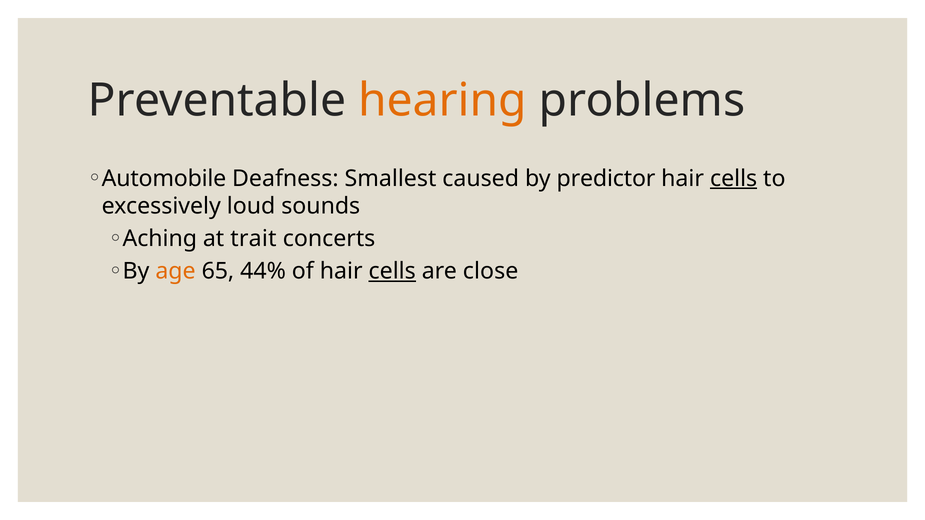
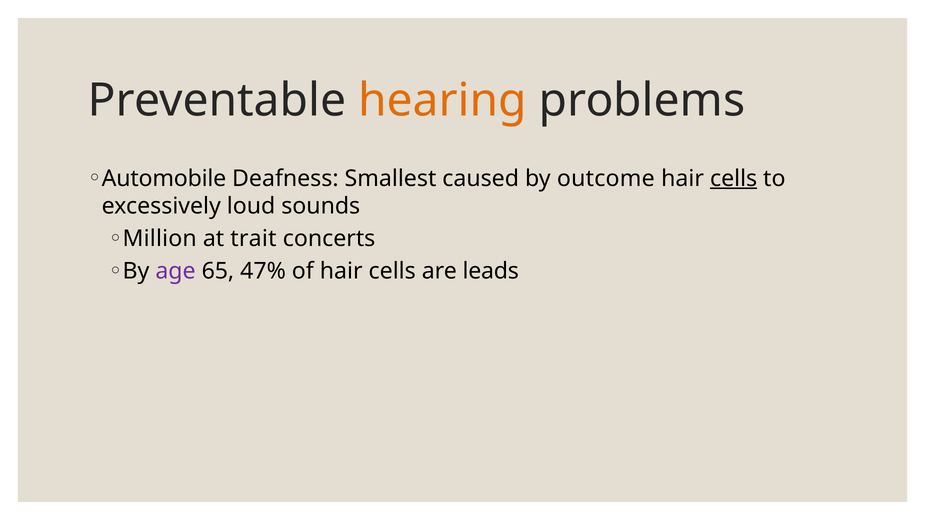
predictor: predictor -> outcome
Aching: Aching -> Million
age colour: orange -> purple
44%: 44% -> 47%
cells at (392, 271) underline: present -> none
close: close -> leads
